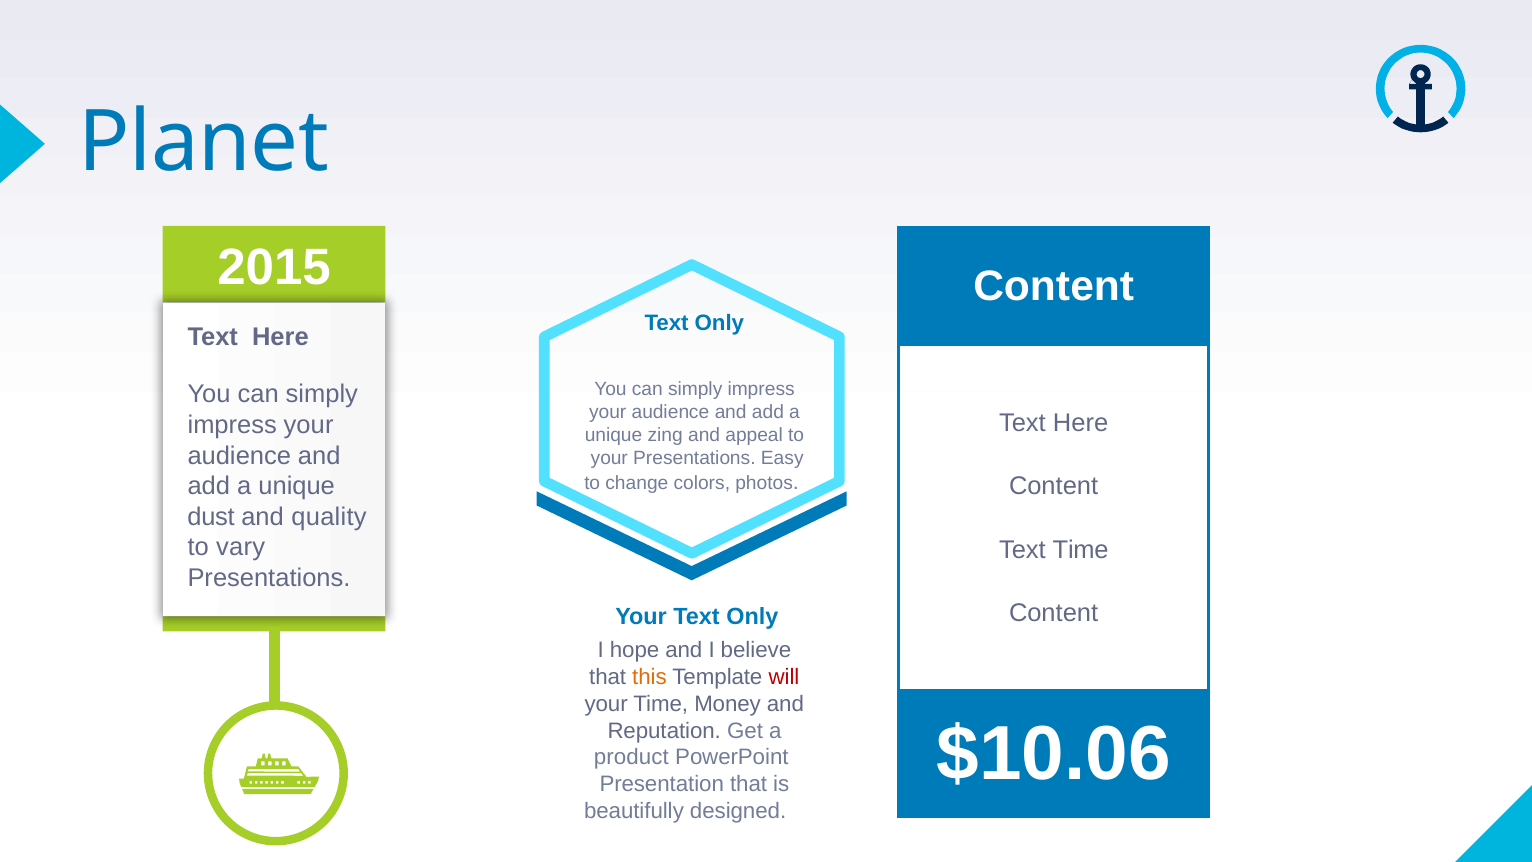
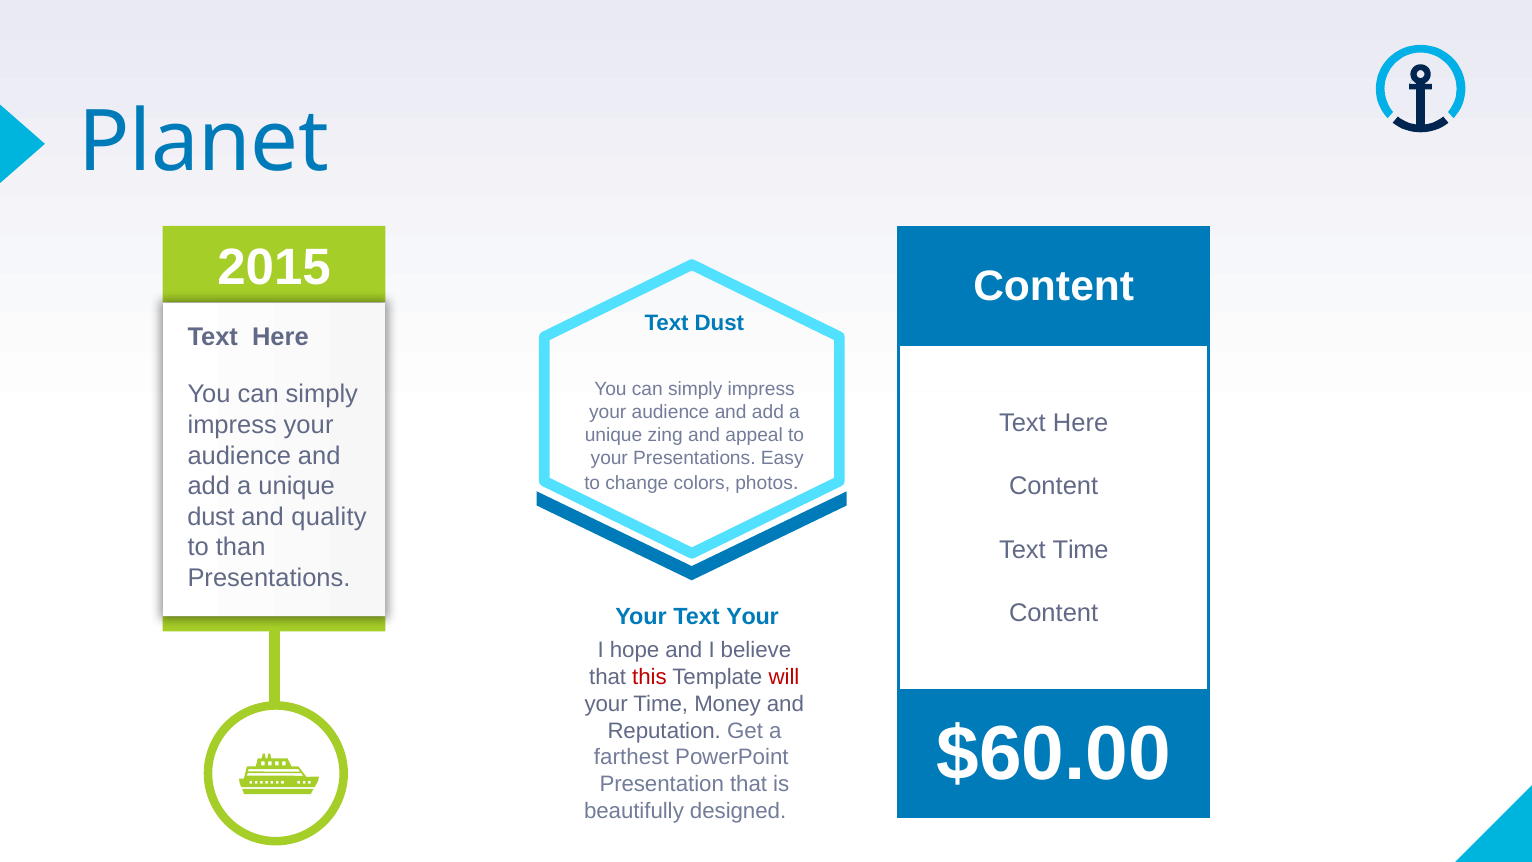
Only at (719, 323): Only -> Dust
vary: vary -> than
Your Text Only: Only -> Your
this colour: orange -> red
$10.06: $10.06 -> $60.00
product: product -> farthest
